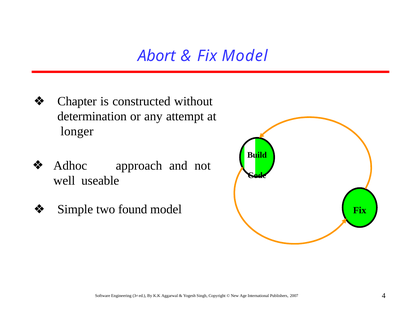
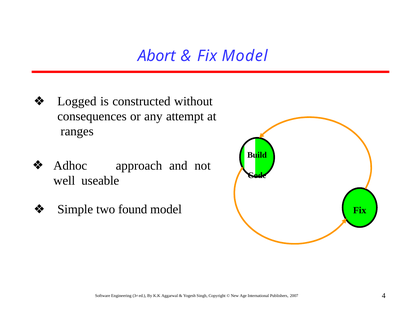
Chapter: Chapter -> Logged
determination: determination -> consequences
longer: longer -> ranges
